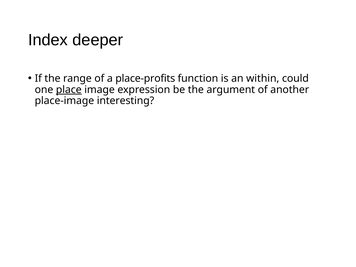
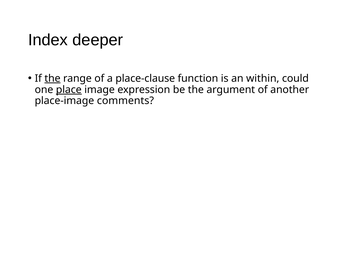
the at (52, 78) underline: none -> present
place-profits: place-profits -> place-clause
interesting: interesting -> comments
